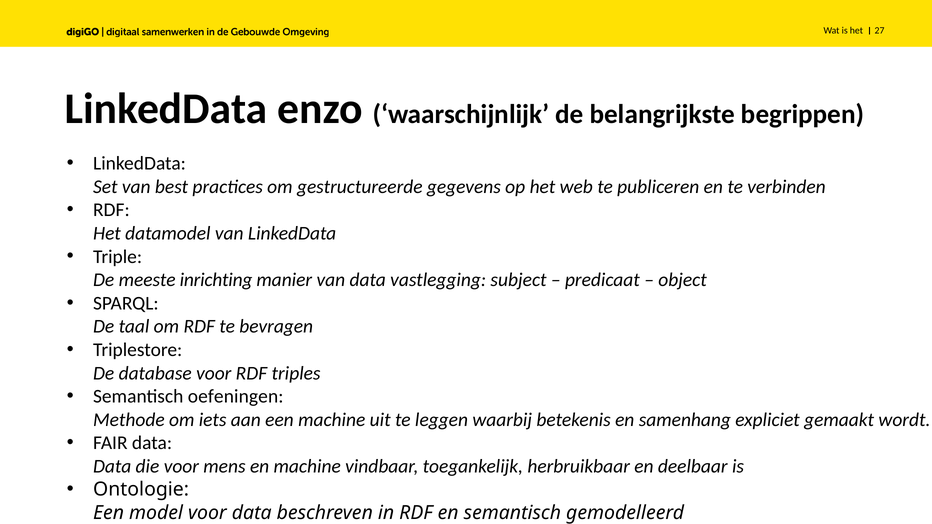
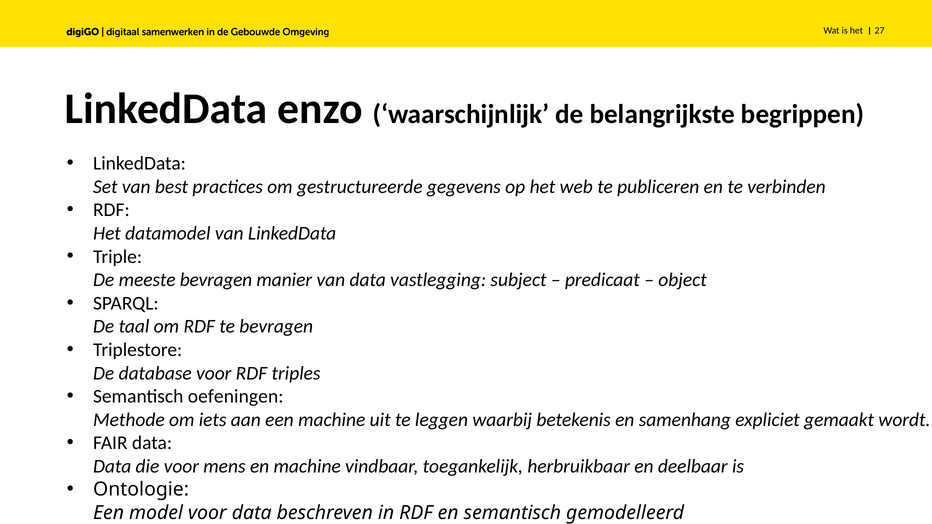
meeste inrichting: inrichting -> bevragen
